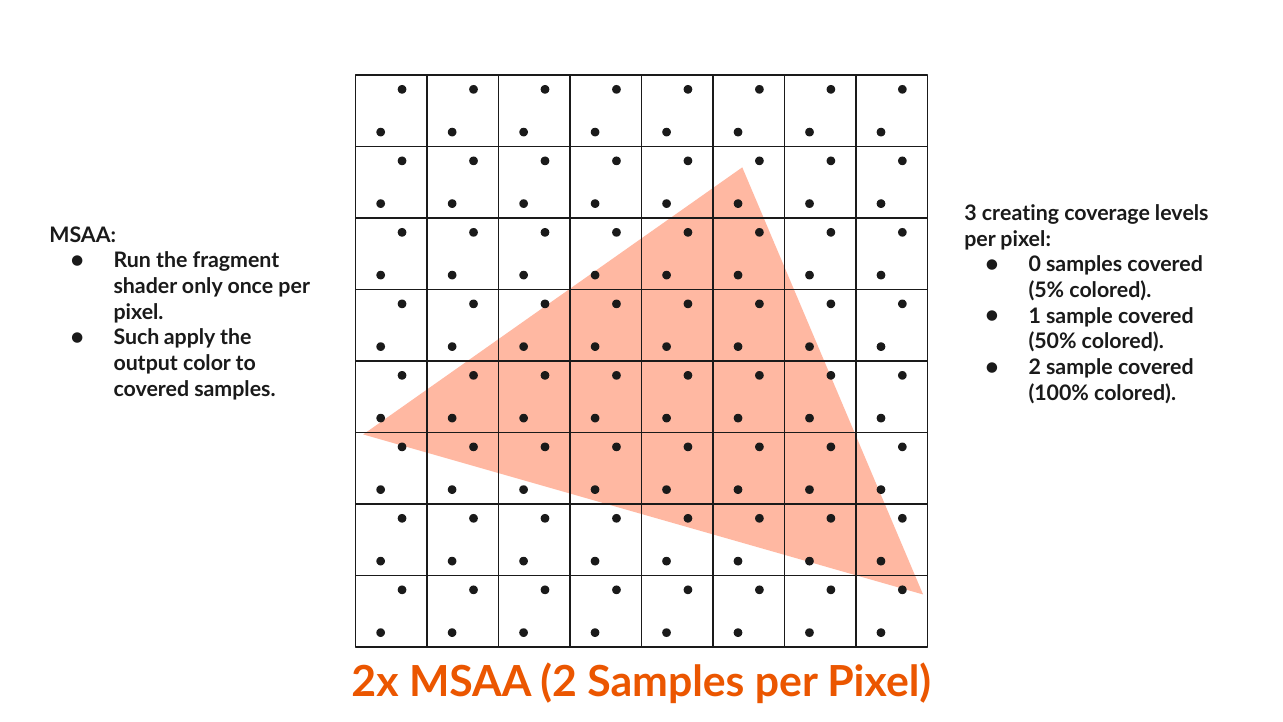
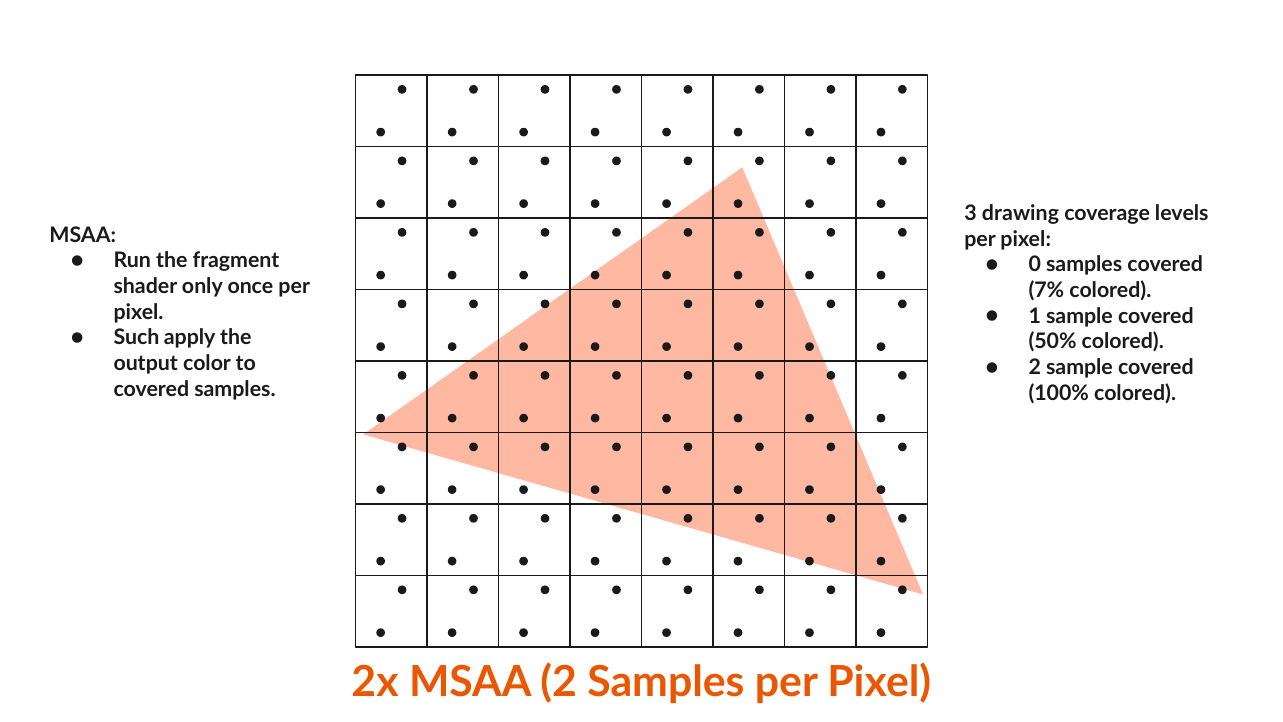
creating: creating -> drawing
5%: 5% -> 7%
